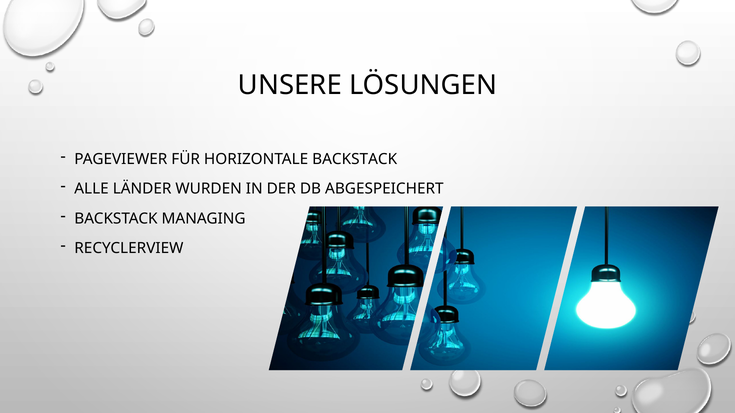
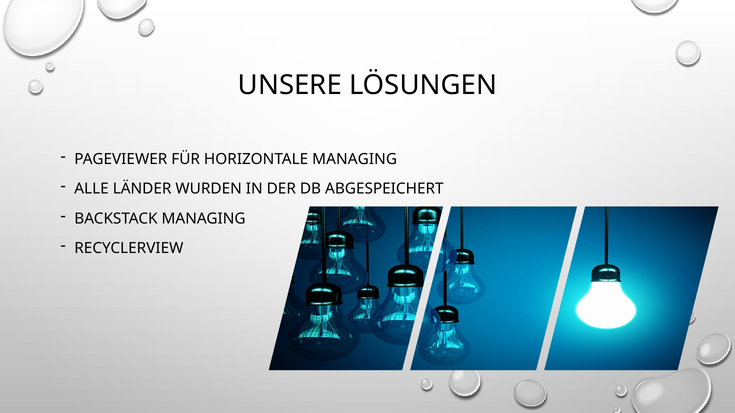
HORIZONTALE BACKSTACK: BACKSTACK -> MANAGING
